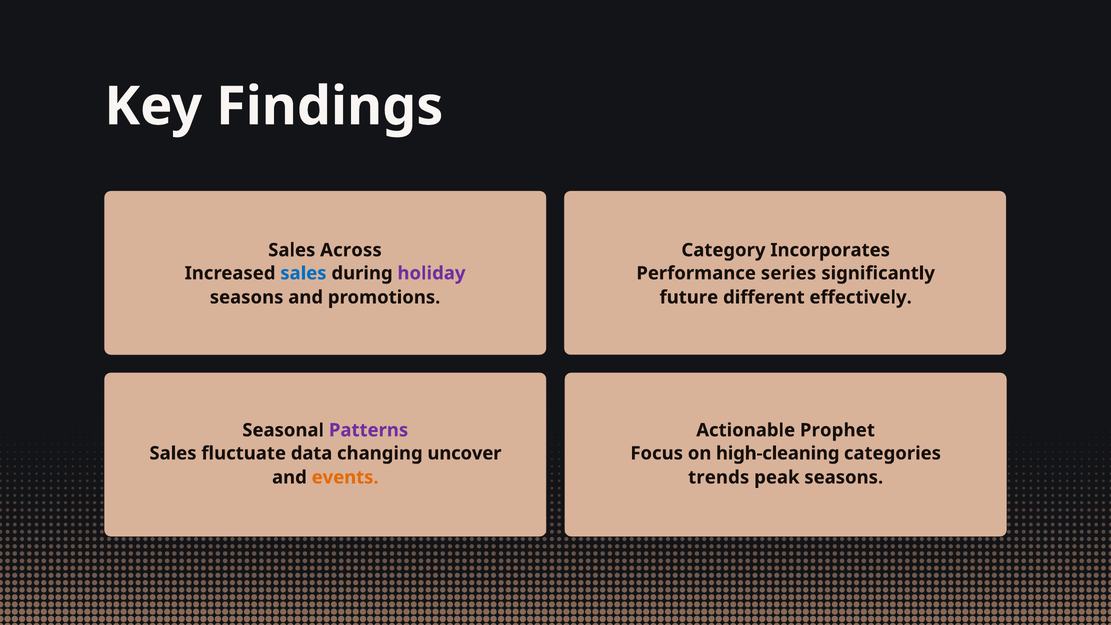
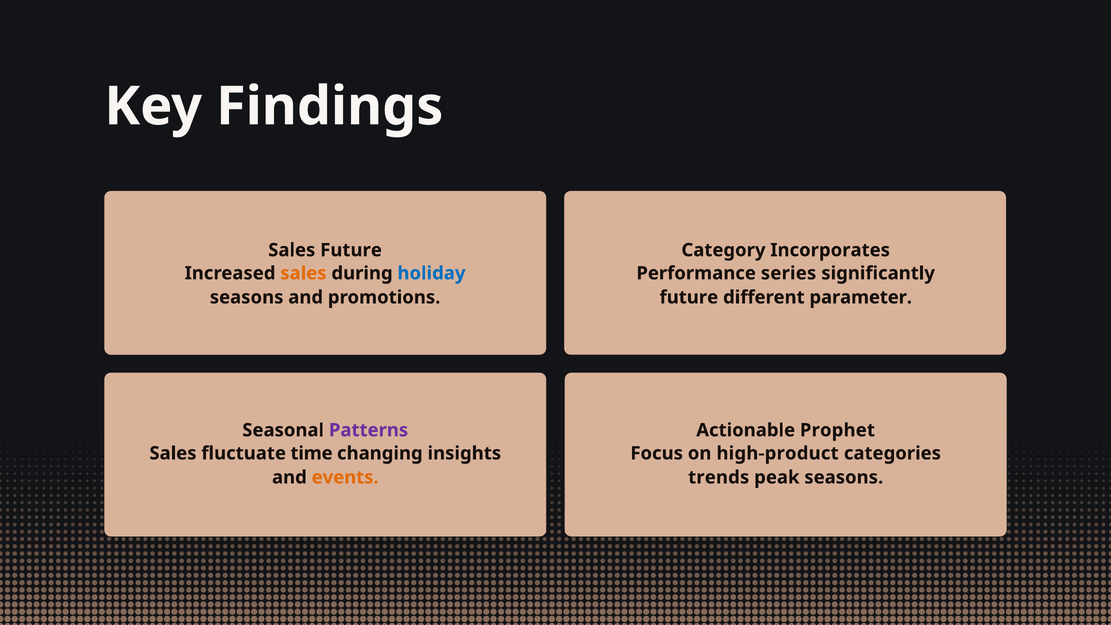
Sales Across: Across -> Future
sales at (303, 273) colour: blue -> orange
holiday colour: purple -> blue
effectively: effectively -> parameter
data: data -> time
uncover: uncover -> insights
high-cleaning: high-cleaning -> high-product
